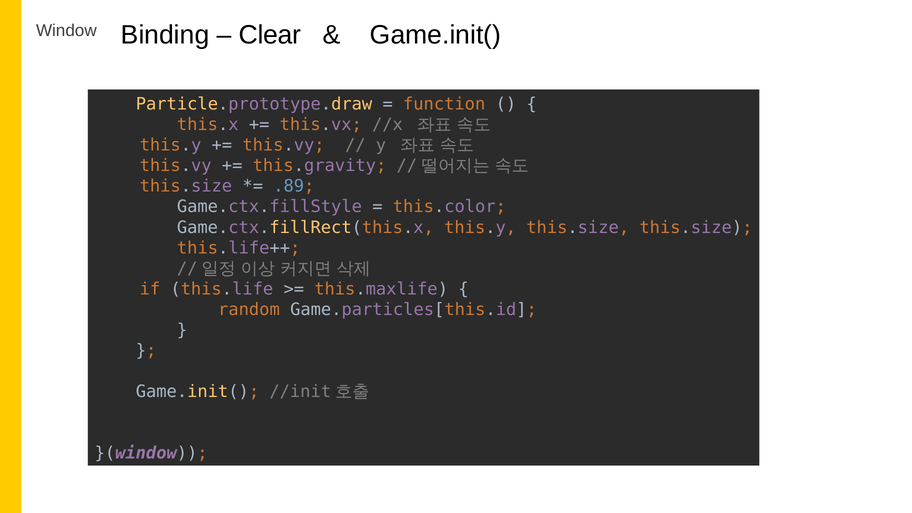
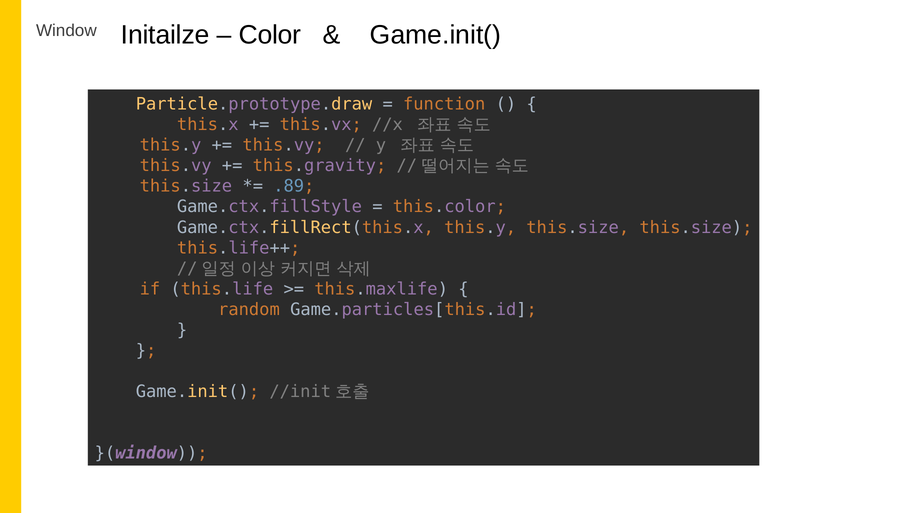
Binding: Binding -> Initailze
Clear: Clear -> Color
